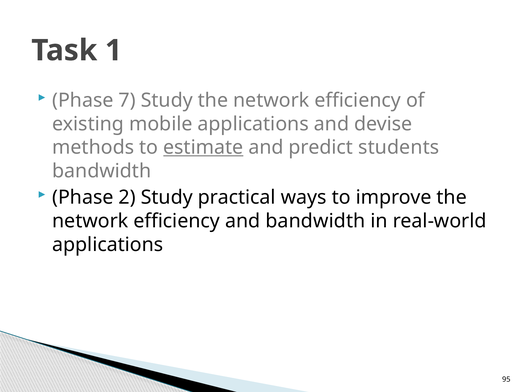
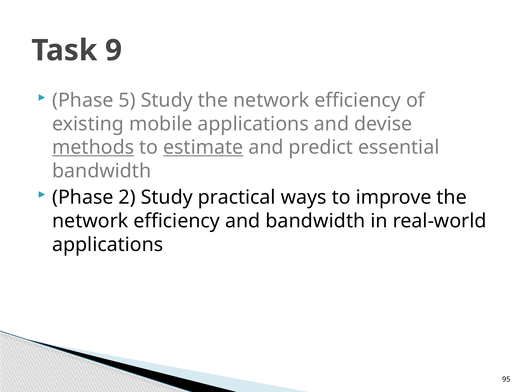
1: 1 -> 9
7: 7 -> 5
methods underline: none -> present
students: students -> essential
